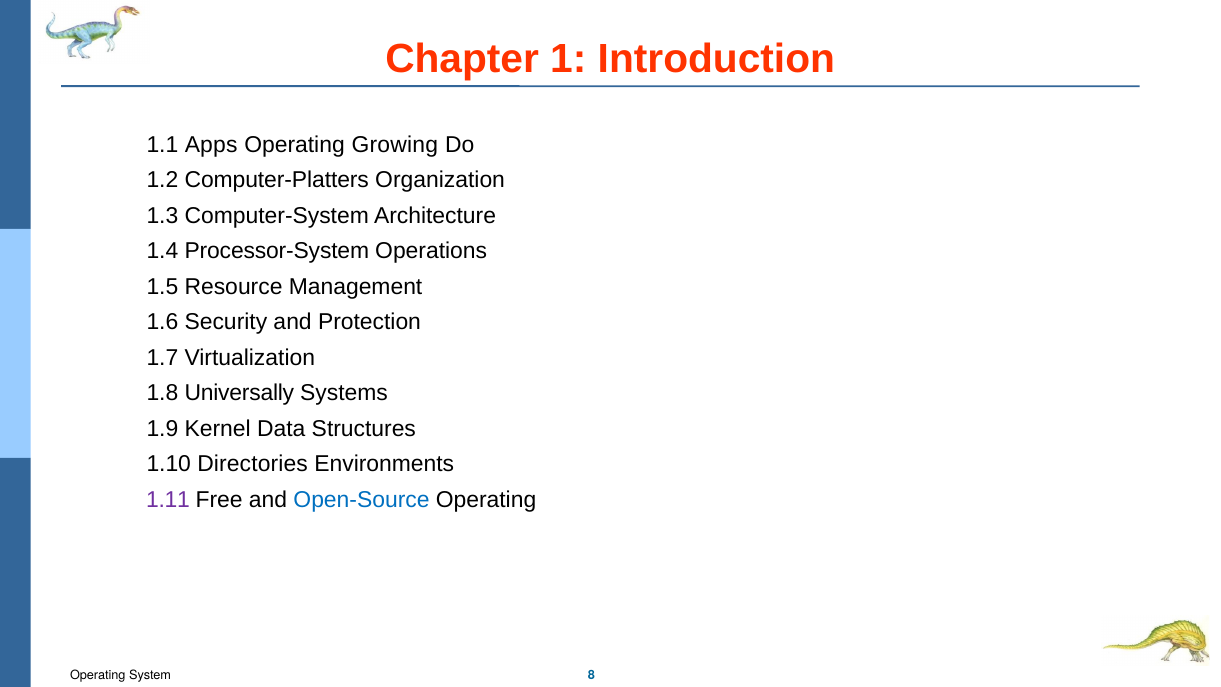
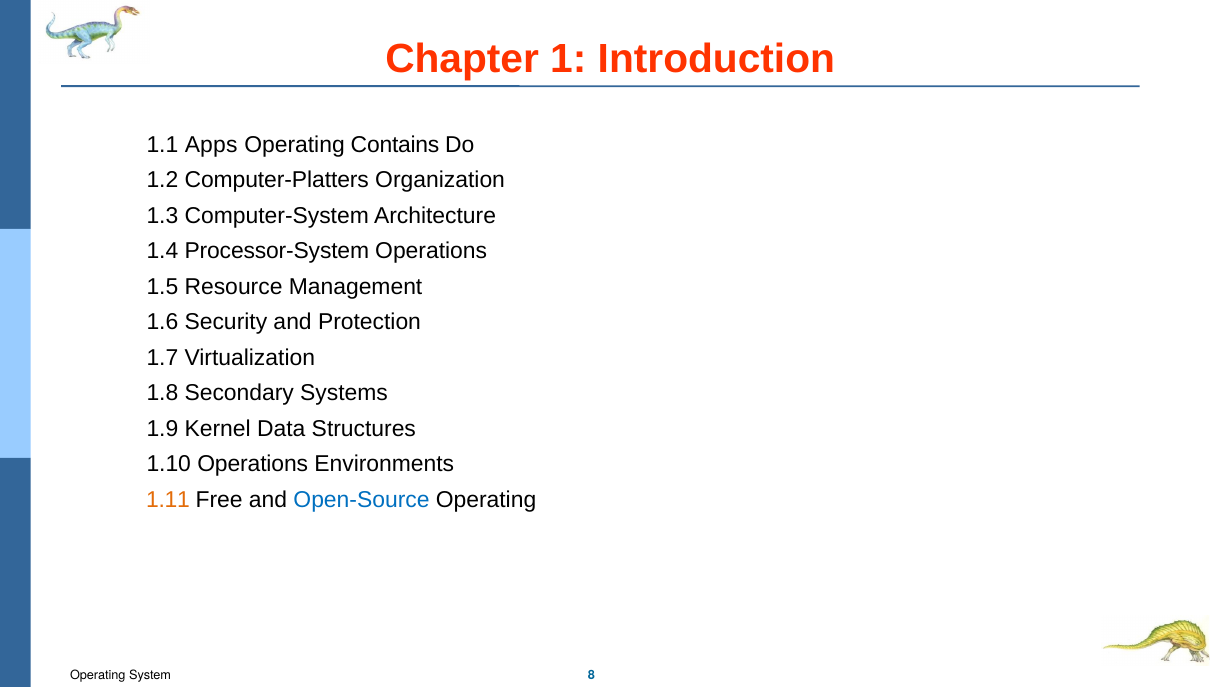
Growing: Growing -> Contains
Universally: Universally -> Secondary
1.10 Directories: Directories -> Operations
1.11 colour: purple -> orange
